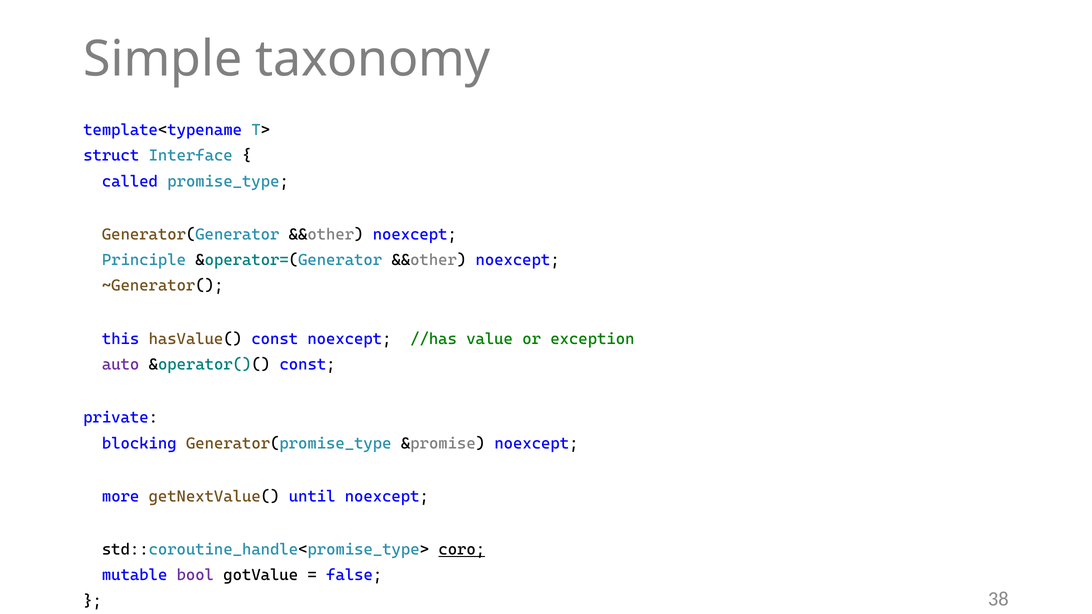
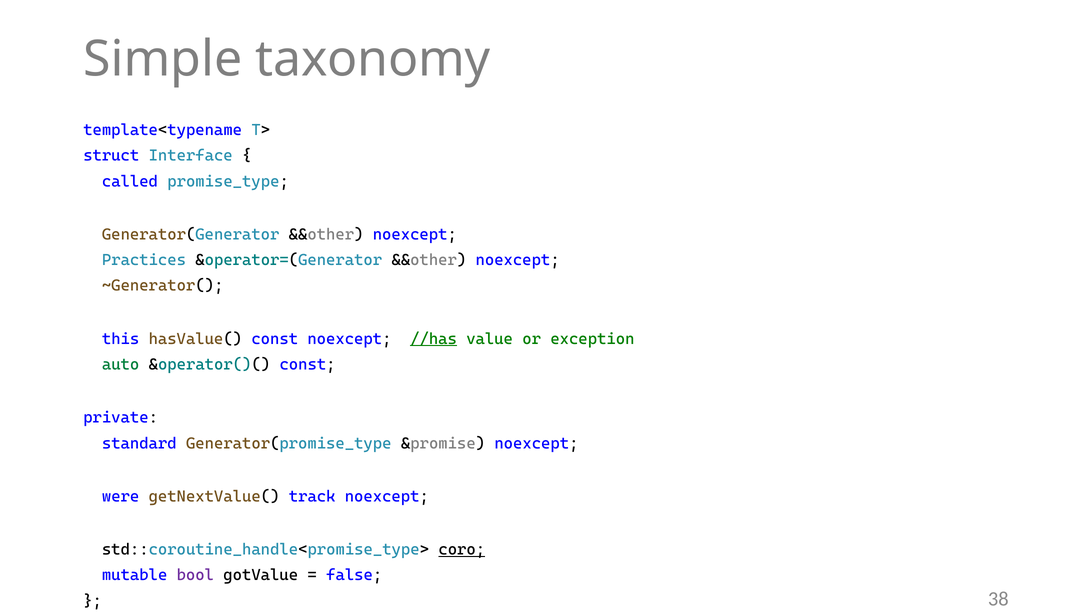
Principle: Principle -> Practices
//has underline: none -> present
auto colour: purple -> green
blocking: blocking -> standard
more: more -> were
until: until -> track
